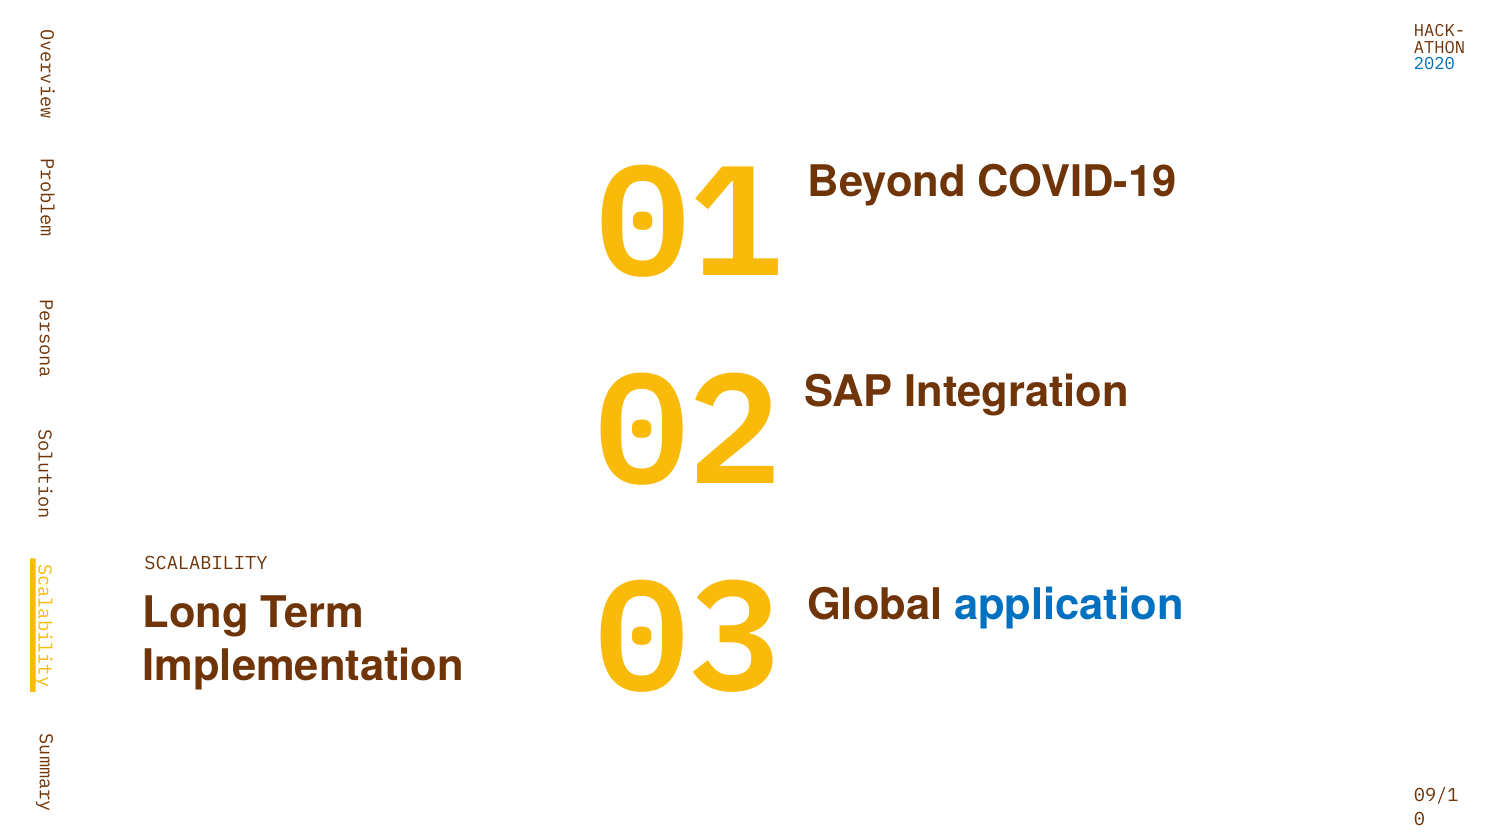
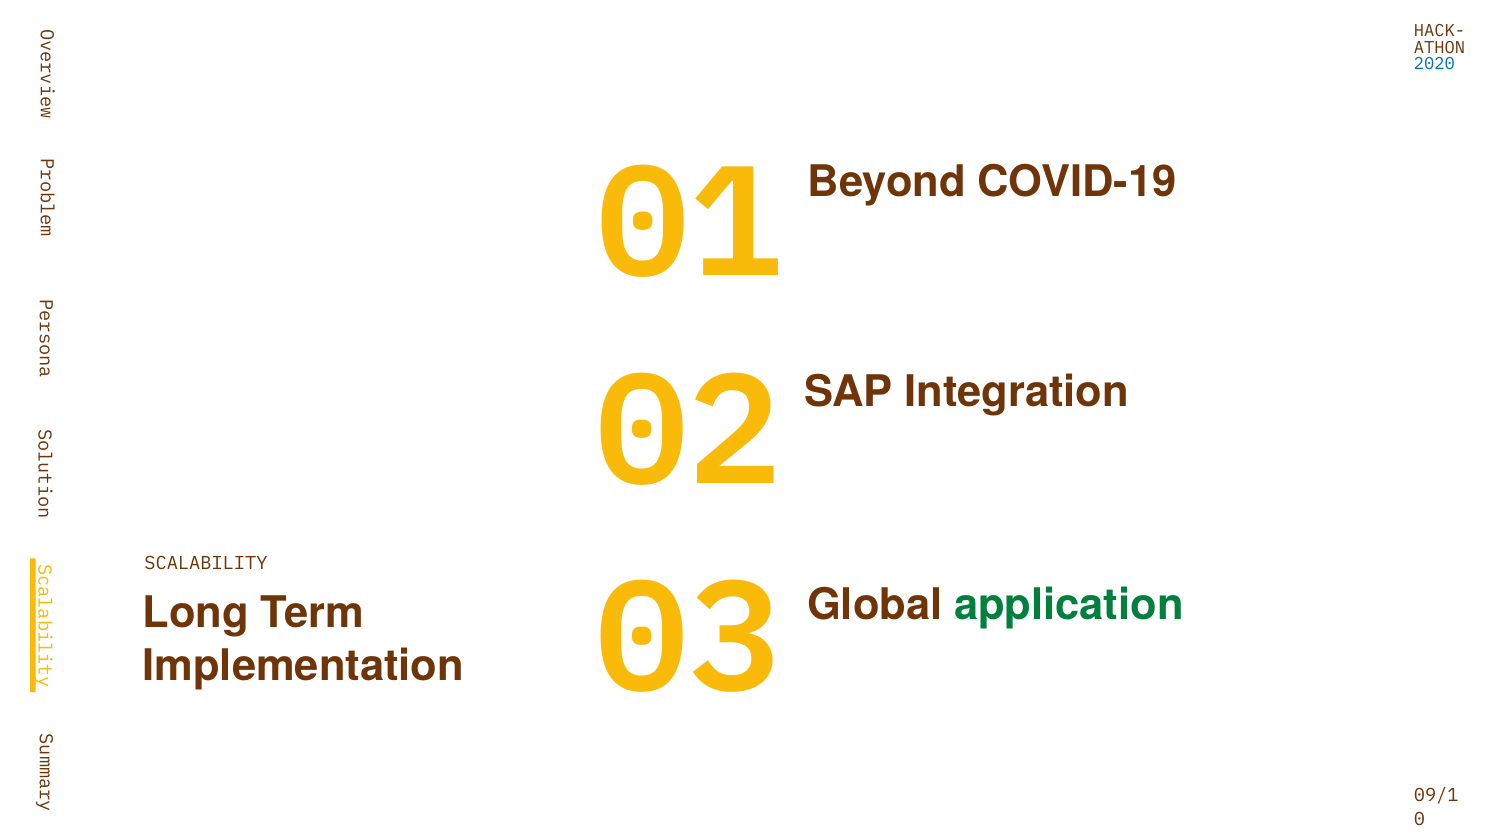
application colour: blue -> green
